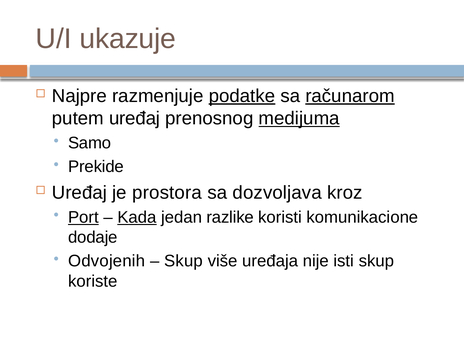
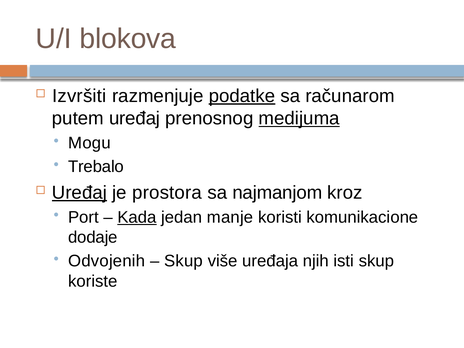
ukazuje: ukazuje -> blokova
Najpre: Najpre -> Izvršiti
računarom underline: present -> none
Samo: Samo -> Mogu
Prekide: Prekide -> Trebalo
Uređaj at (79, 193) underline: none -> present
dozvoljava: dozvoljava -> najmanjom
Port underline: present -> none
razlike: razlike -> manje
nije: nije -> njih
